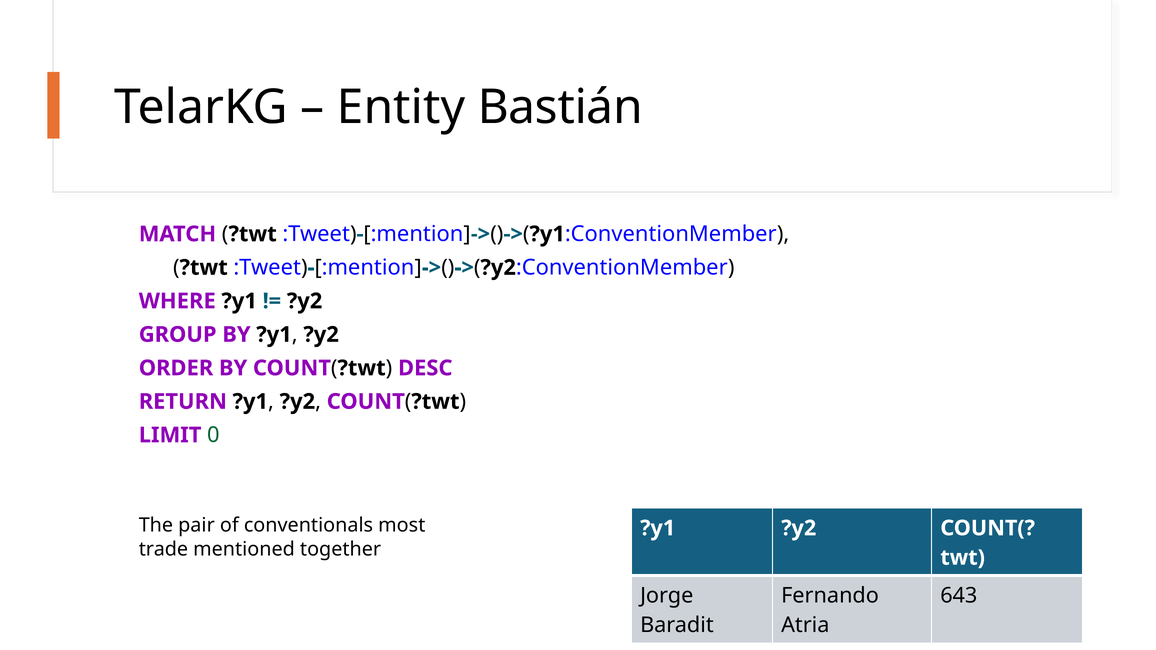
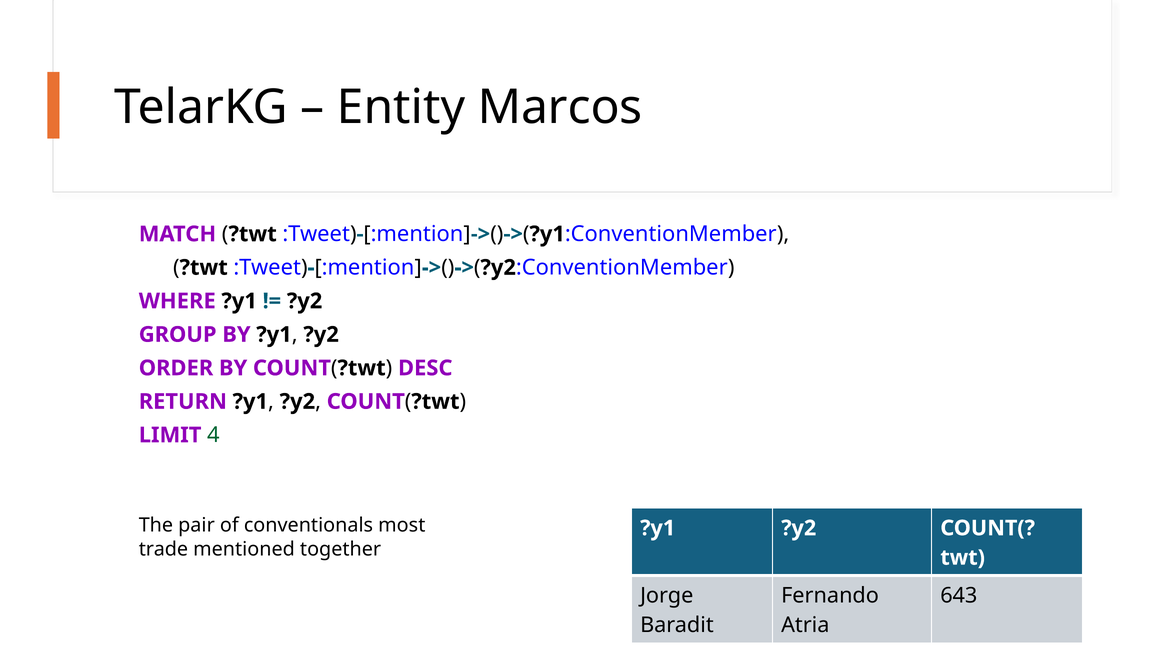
Bastián: Bastián -> Marcos
0: 0 -> 4
